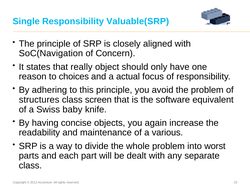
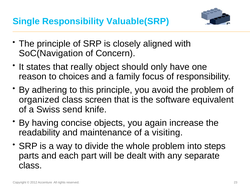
actual: actual -> family
structures: structures -> organized
baby: baby -> send
various: various -> visiting
worst: worst -> steps
